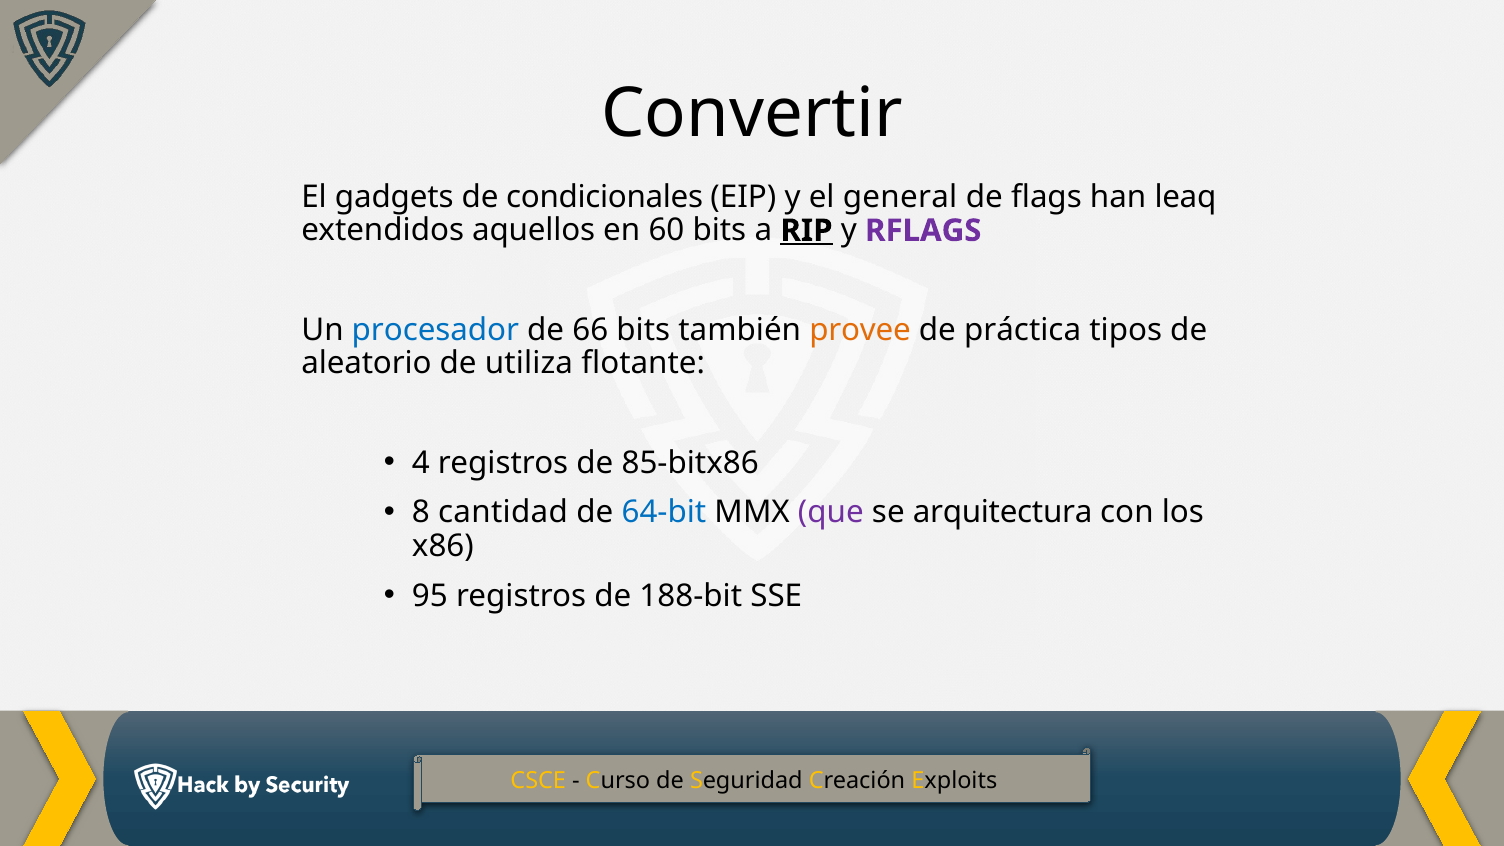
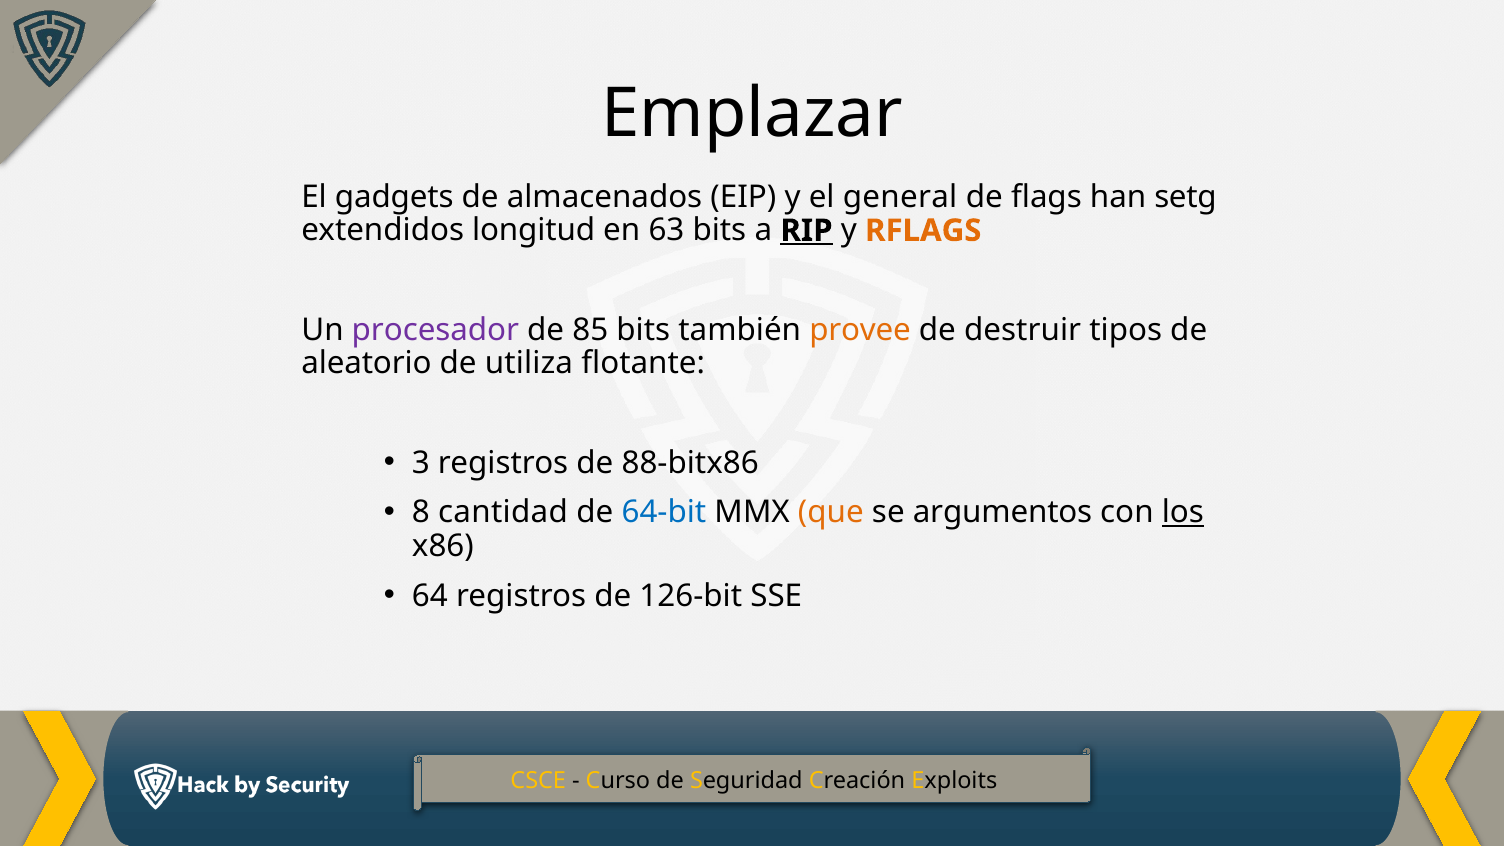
Convertir: Convertir -> Emplazar
condicionales: condicionales -> almacenados
leaq: leaq -> setg
aquellos: aquellos -> longitud
60: 60 -> 63
RFLAGS colour: purple -> orange
procesador colour: blue -> purple
66: 66 -> 85
práctica: práctica -> destruir
4: 4 -> 3
85-bitx86: 85-bitx86 -> 88-bitx86
que colour: purple -> orange
arquitectura: arquitectura -> argumentos
los underline: none -> present
95: 95 -> 64
188-bit: 188-bit -> 126-bit
